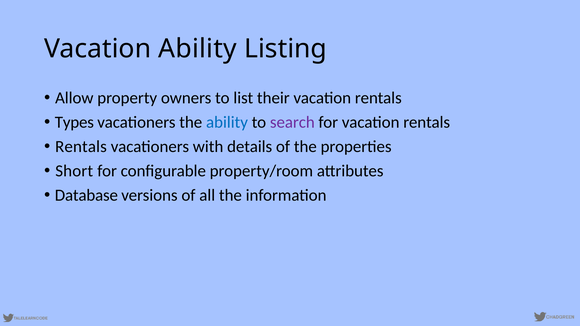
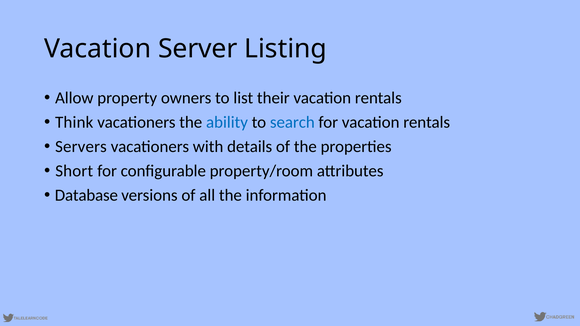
Vacation Ability: Ability -> Server
Types: Types -> Think
search colour: purple -> blue
Rentals at (81, 147): Rentals -> Servers
